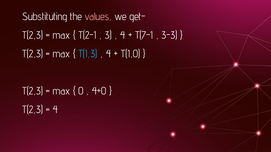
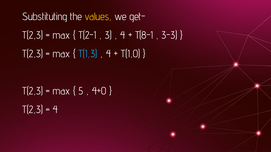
values colour: pink -> yellow
T(7-1: T(7-1 -> T(8-1
0: 0 -> 5
